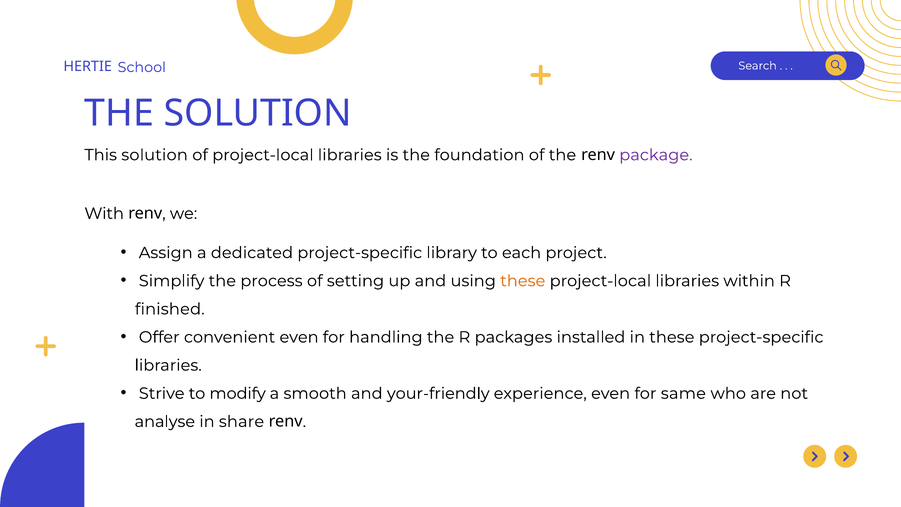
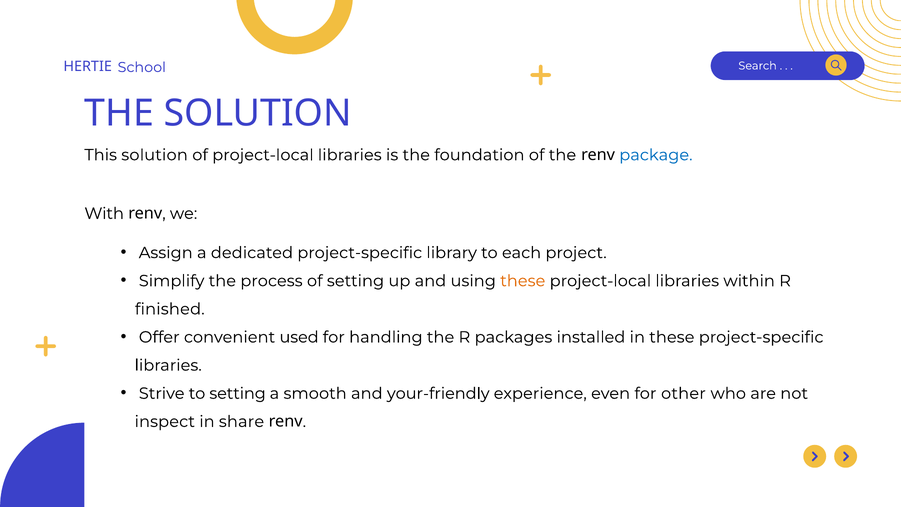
package colour: purple -> blue
convenient even: even -> used
to modify: modify -> setting
same: same -> other
analyse: analyse -> inspect
